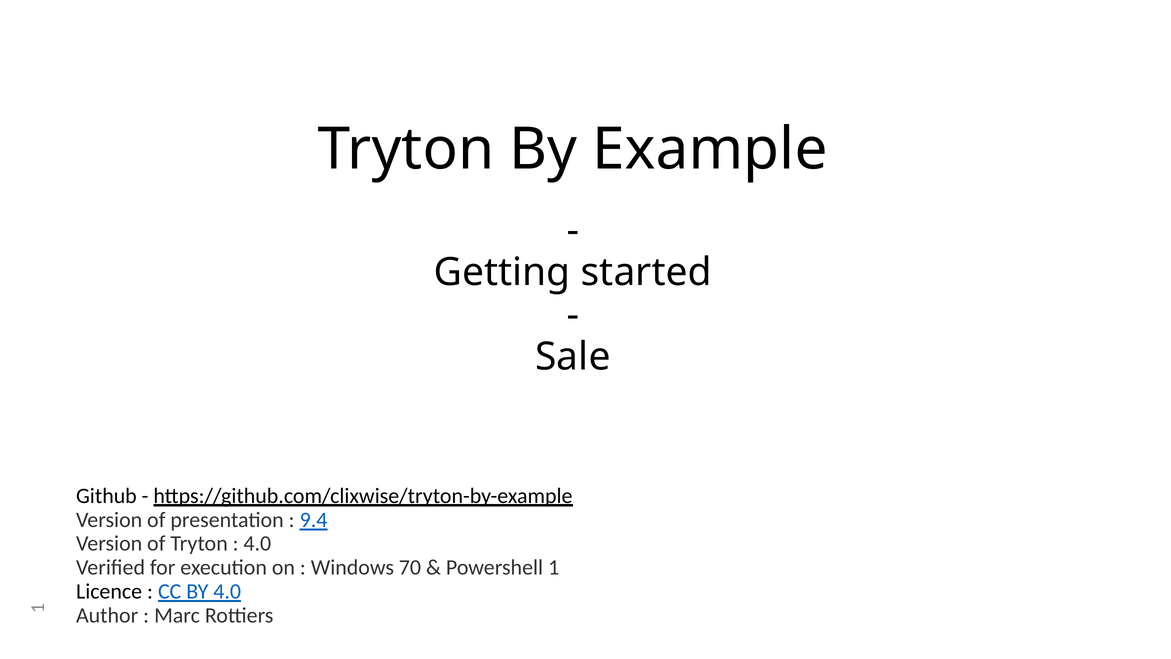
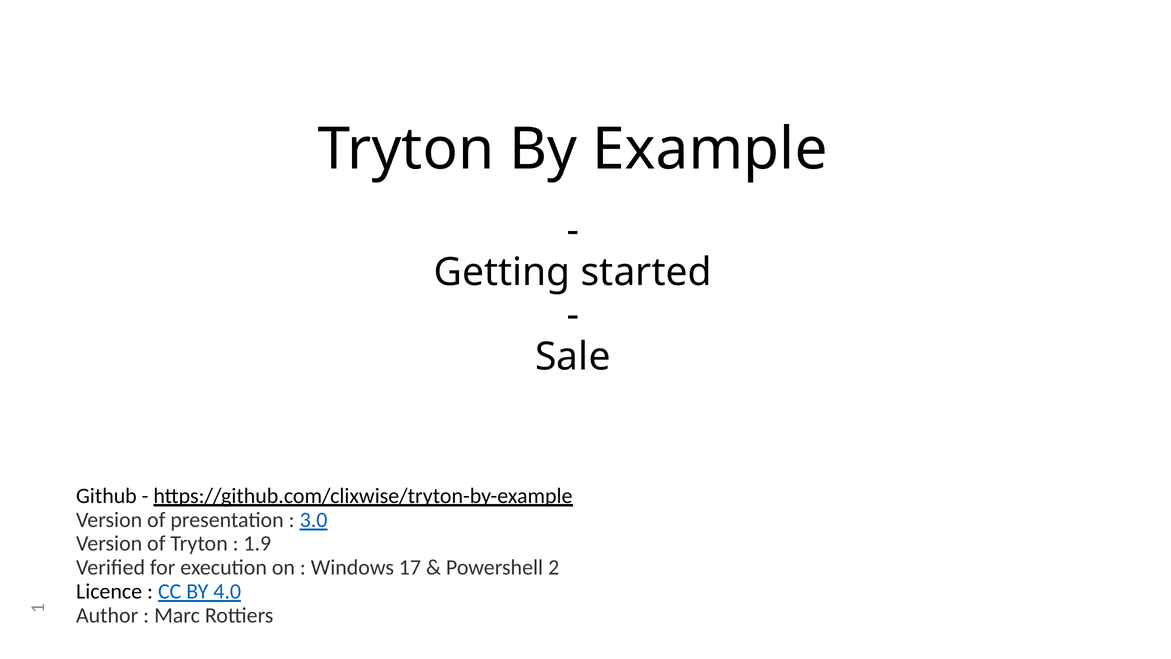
9.4: 9.4 -> 3.0
4.0 at (257, 543): 4.0 -> 1.9
70: 70 -> 17
Powershell 1: 1 -> 2
